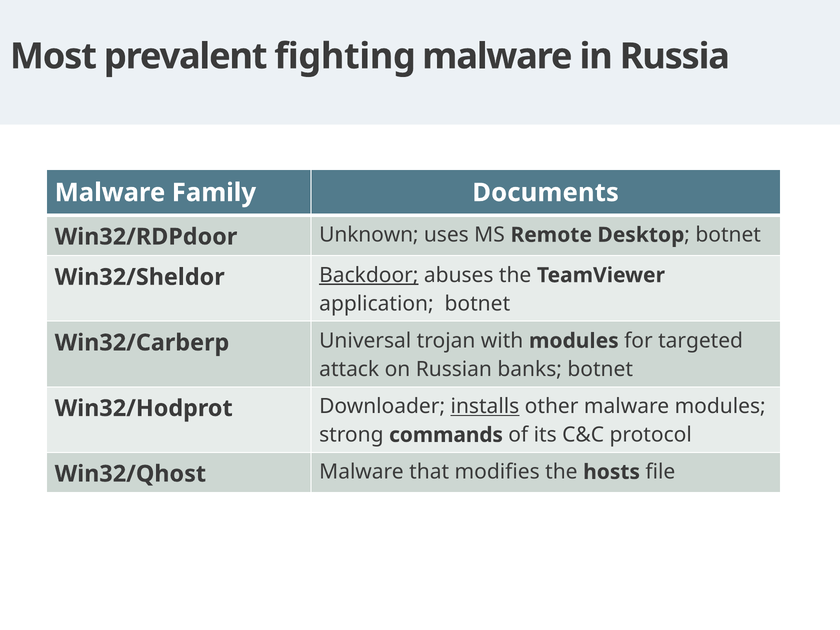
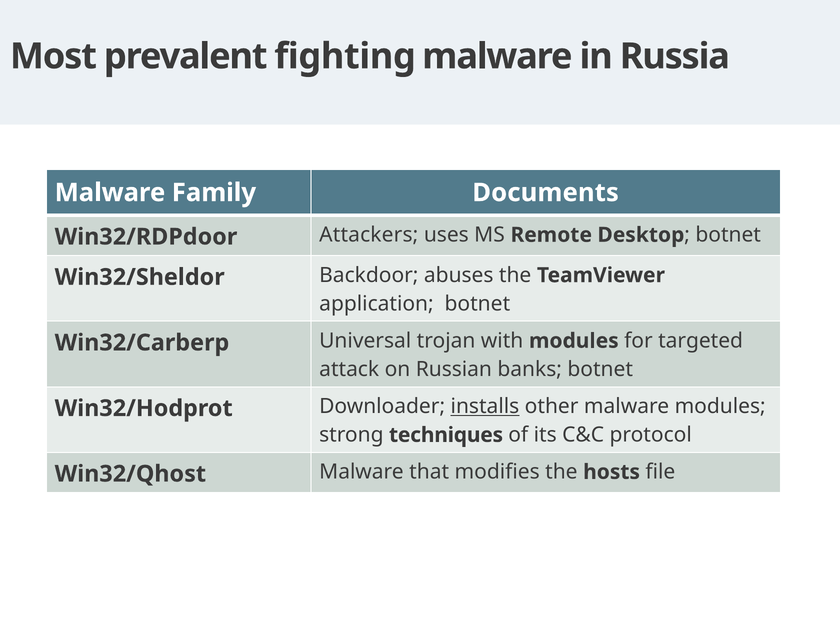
Unknown: Unknown -> Attackers
Backdoor underline: present -> none
commands: commands -> techniques
